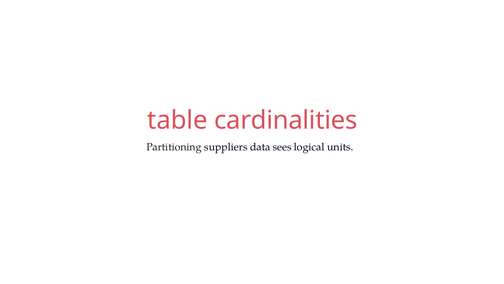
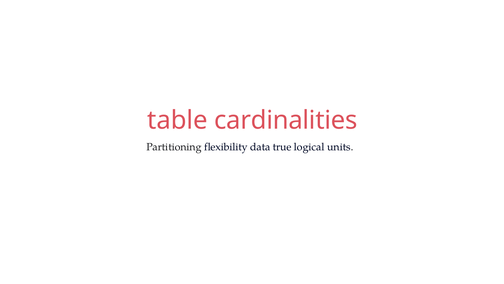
suppliers: suppliers -> flexibility
sees: sees -> true
